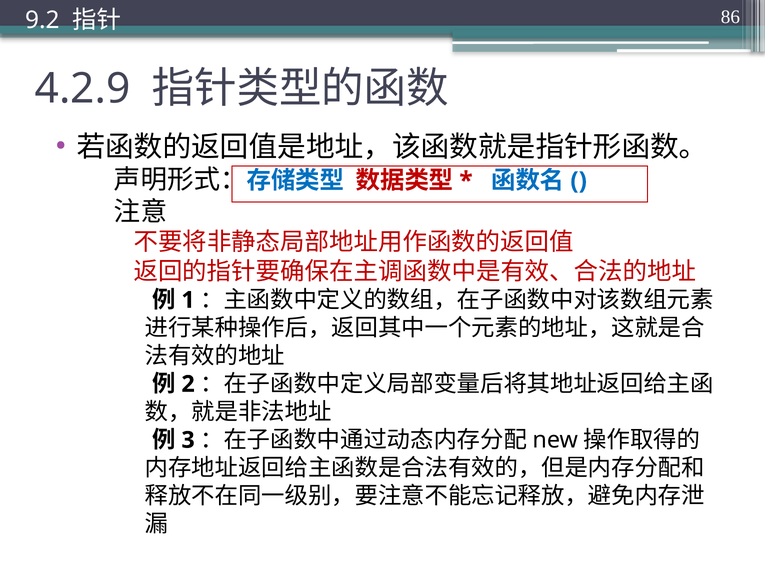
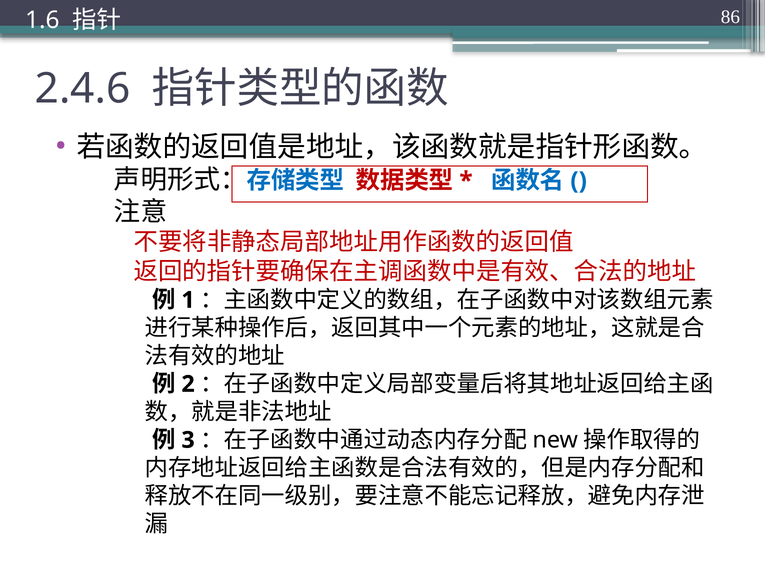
9.2: 9.2 -> 1.6
4.2.9: 4.2.9 -> 2.4.6
